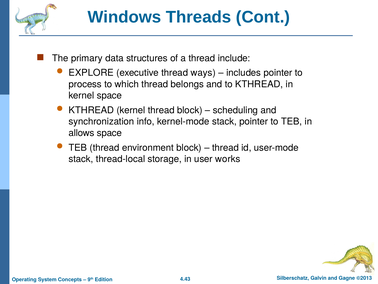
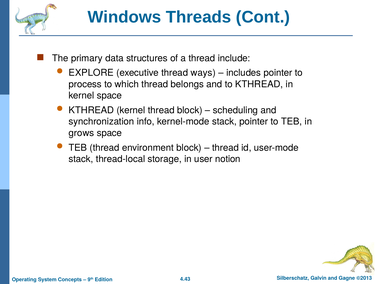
allows: allows -> grows
works: works -> notion
